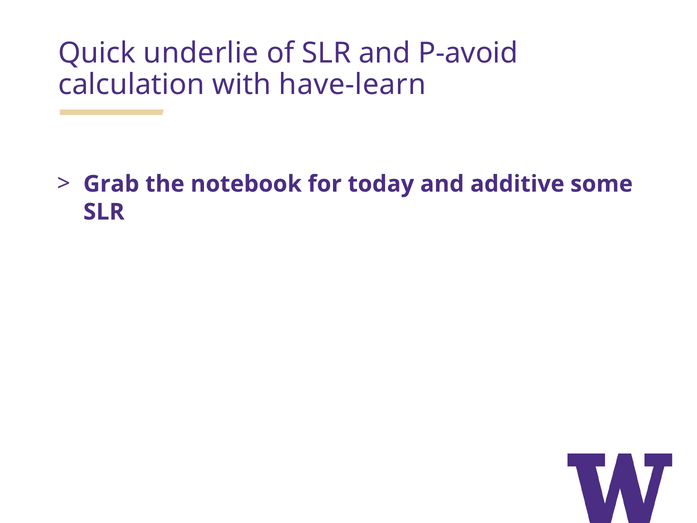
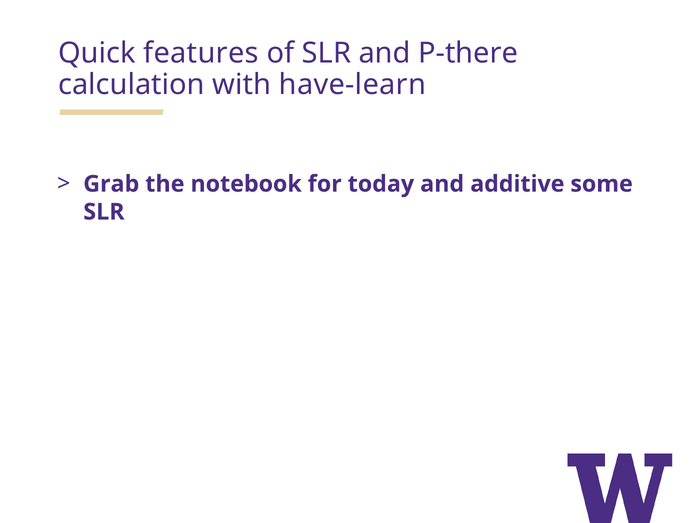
underlie: underlie -> features
P-avoid: P-avoid -> P-there
